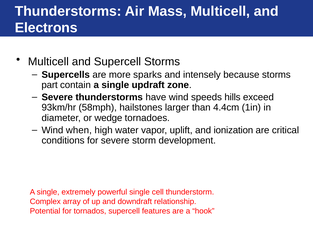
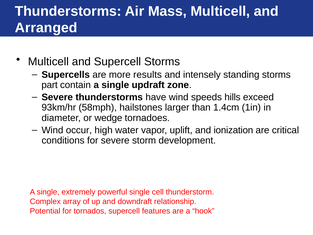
Electrons: Electrons -> Arranged
sparks: sparks -> results
because: because -> standing
4.4cm: 4.4cm -> 1.4cm
when: when -> occur
